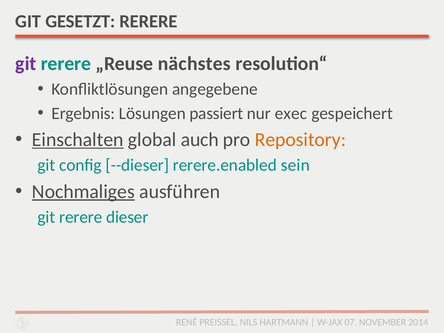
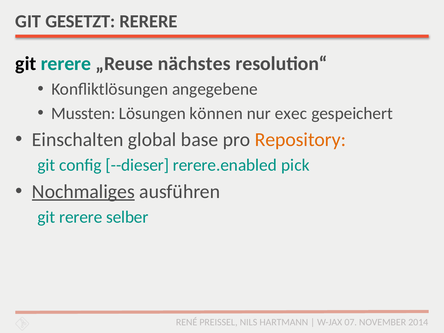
git at (26, 64) colour: purple -> black
Ergebnis: Ergebnis -> Mussten
passiert: passiert -> können
Einschalten underline: present -> none
auch: auch -> base
sein: sein -> pick
dieser: dieser -> selber
